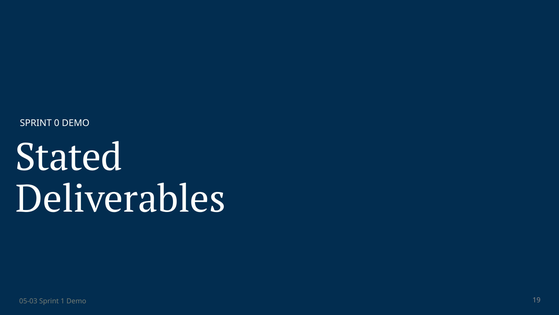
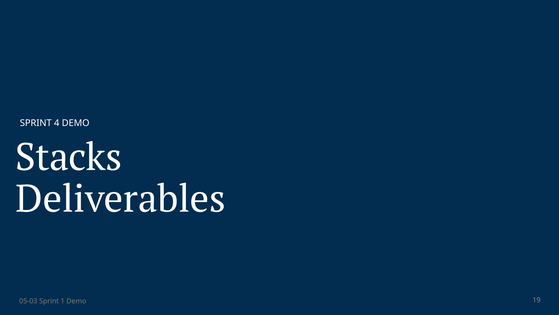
0: 0 -> 4
Stated: Stated -> Stacks
